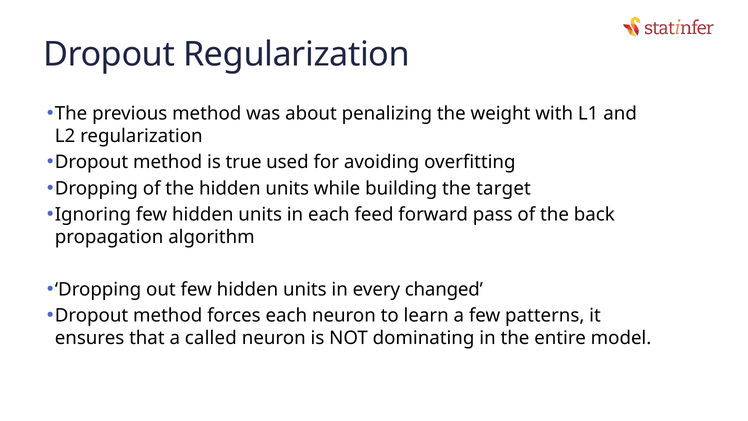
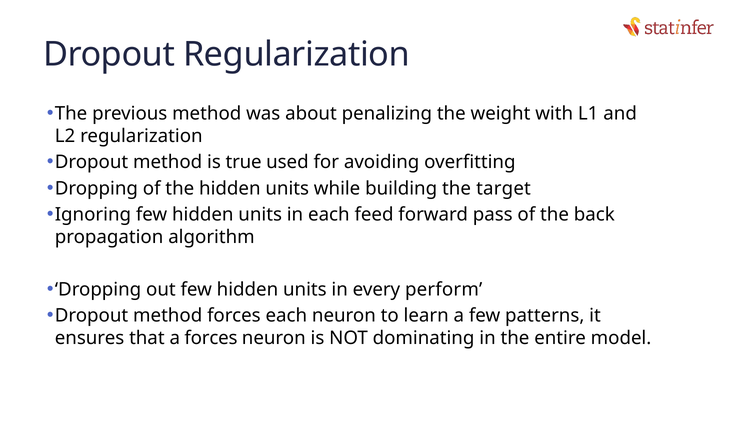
changed: changed -> perform
a called: called -> forces
